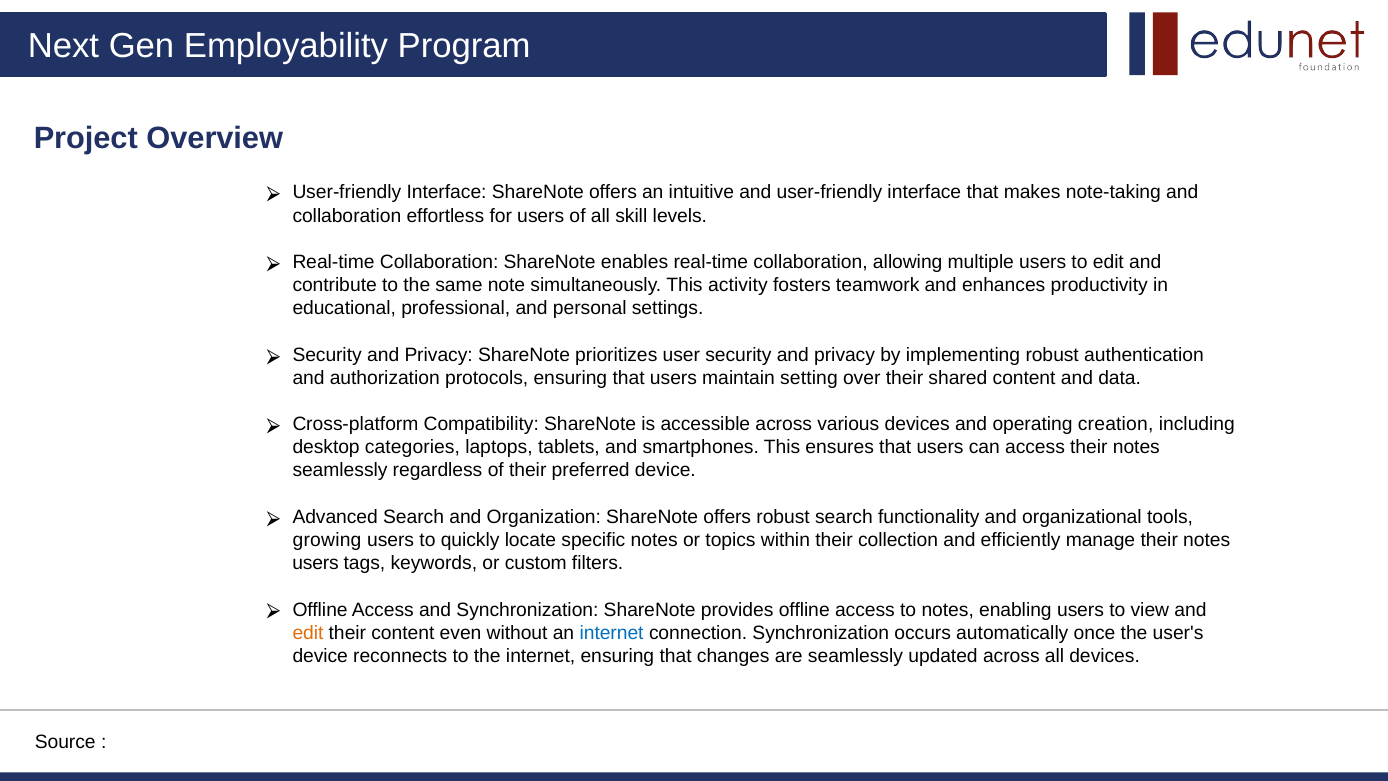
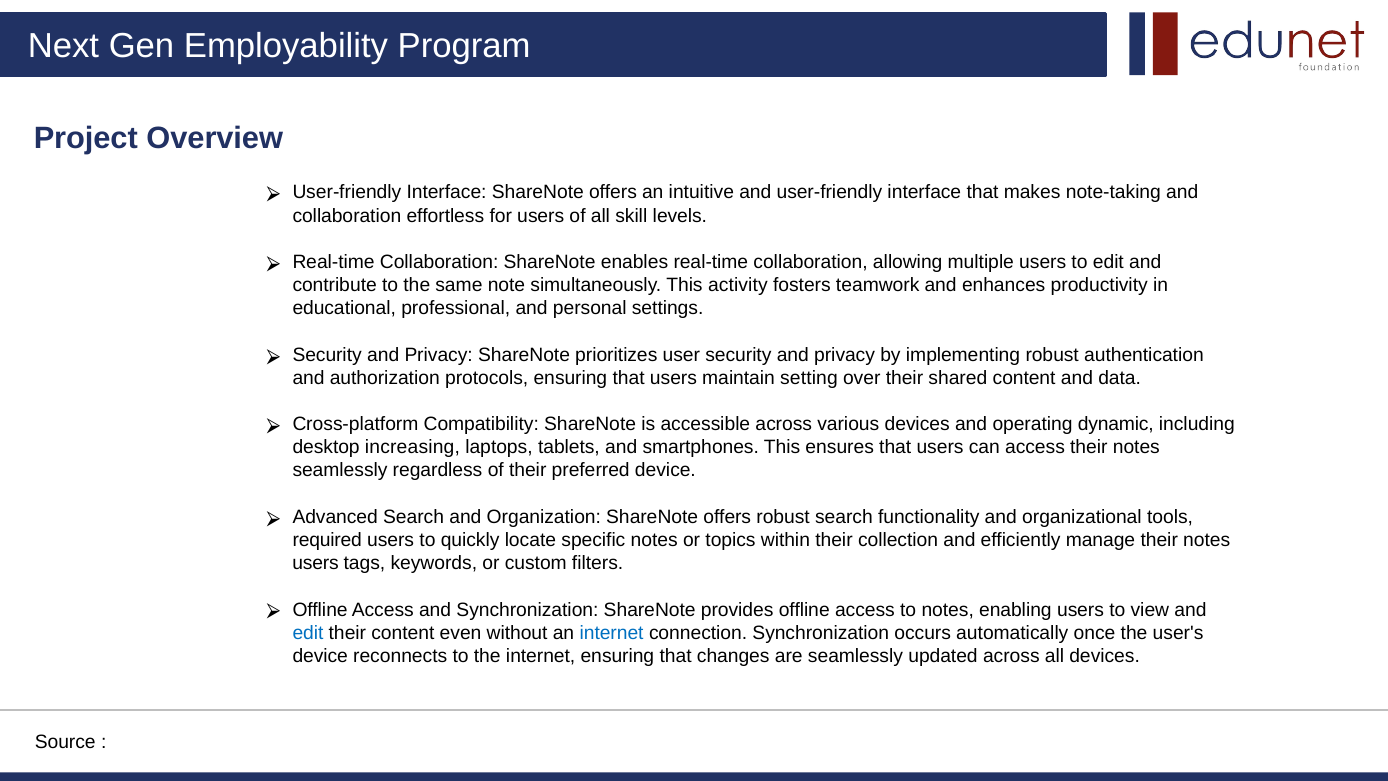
creation: creation -> dynamic
categories: categories -> increasing
growing: growing -> required
edit at (308, 633) colour: orange -> blue
